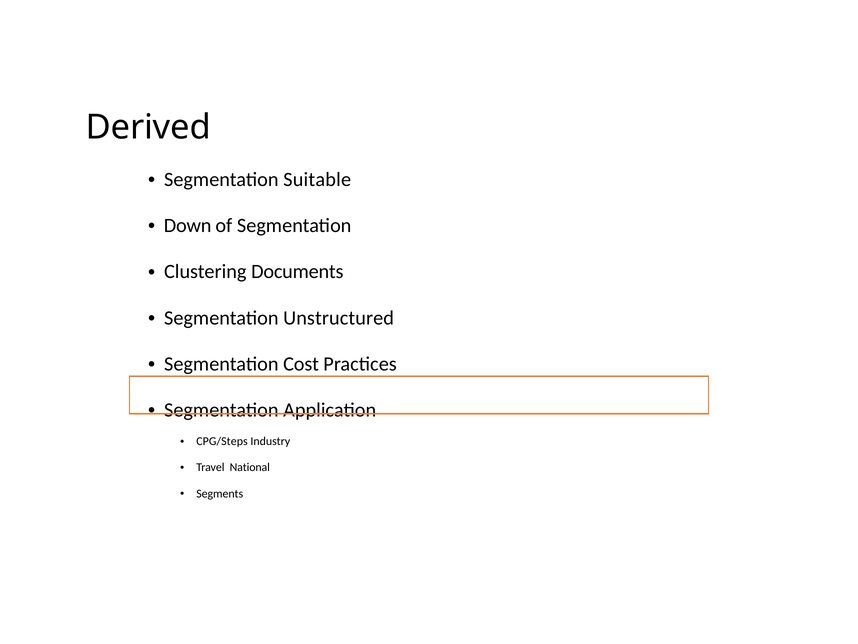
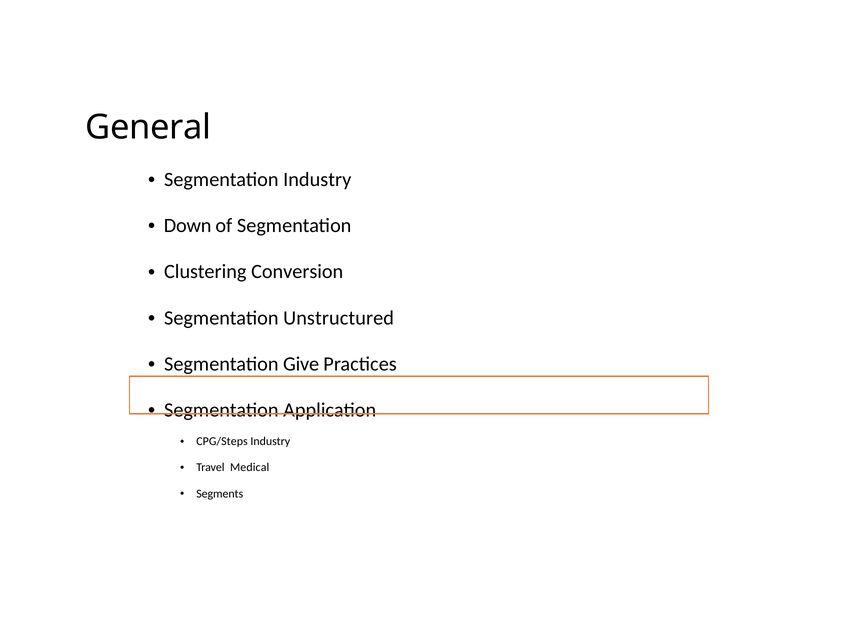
Derived: Derived -> General
Segmentation Suitable: Suitable -> Industry
Documents: Documents -> Conversion
Cost: Cost -> Give
National: National -> Medical
